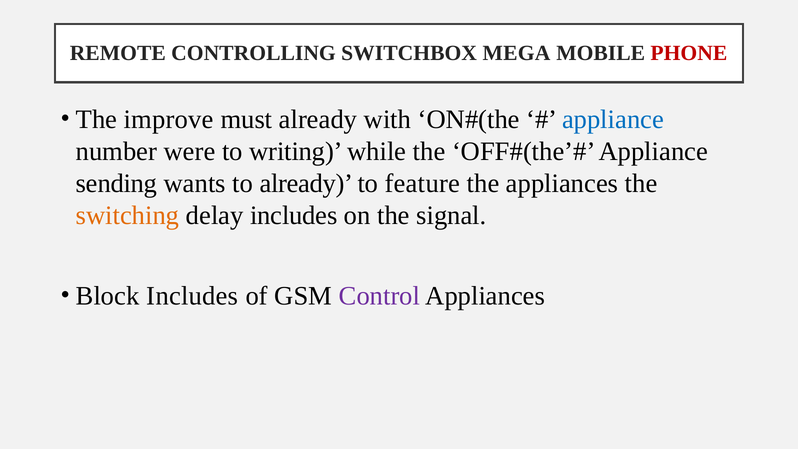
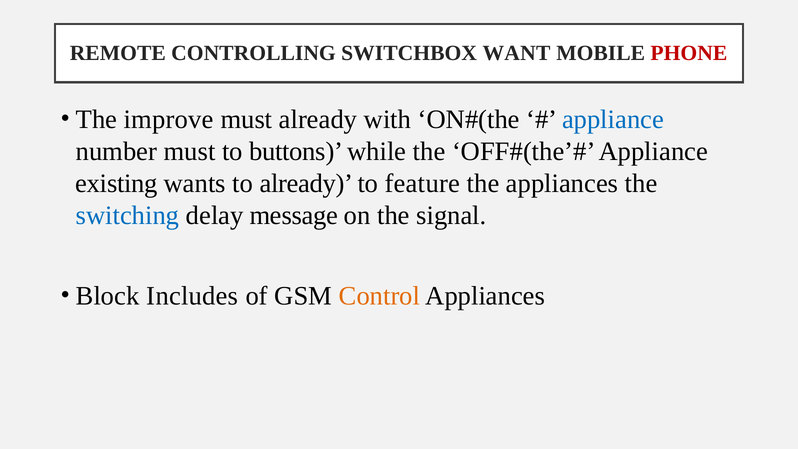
MEGA: MEGA -> WANT
number were: were -> must
writing: writing -> buttons
sending: sending -> existing
switching colour: orange -> blue
delay includes: includes -> message
Control colour: purple -> orange
